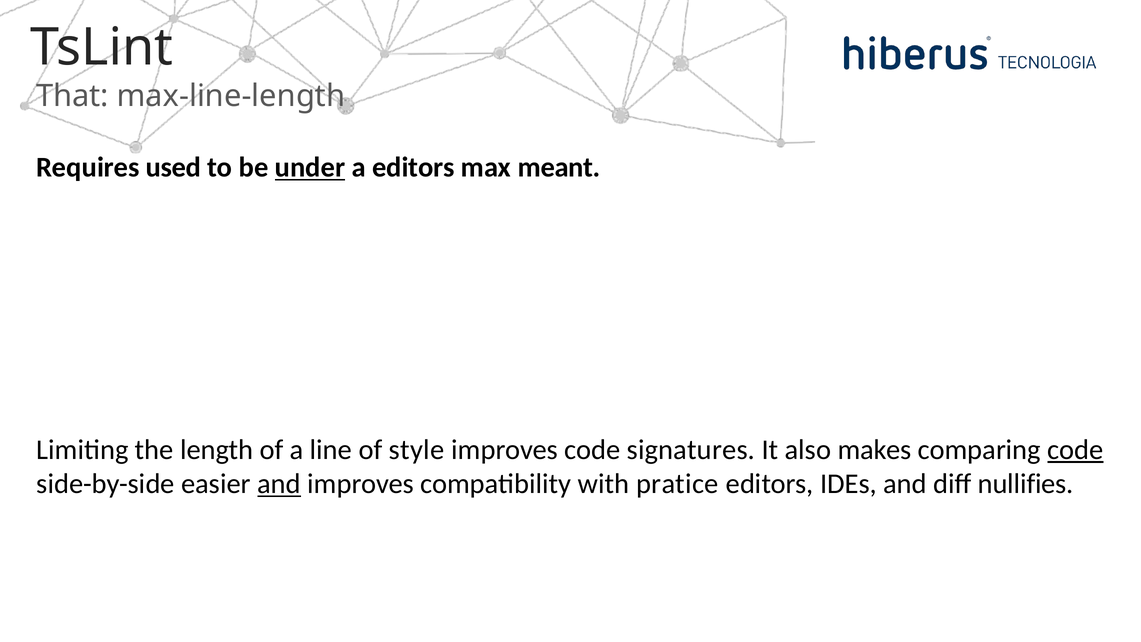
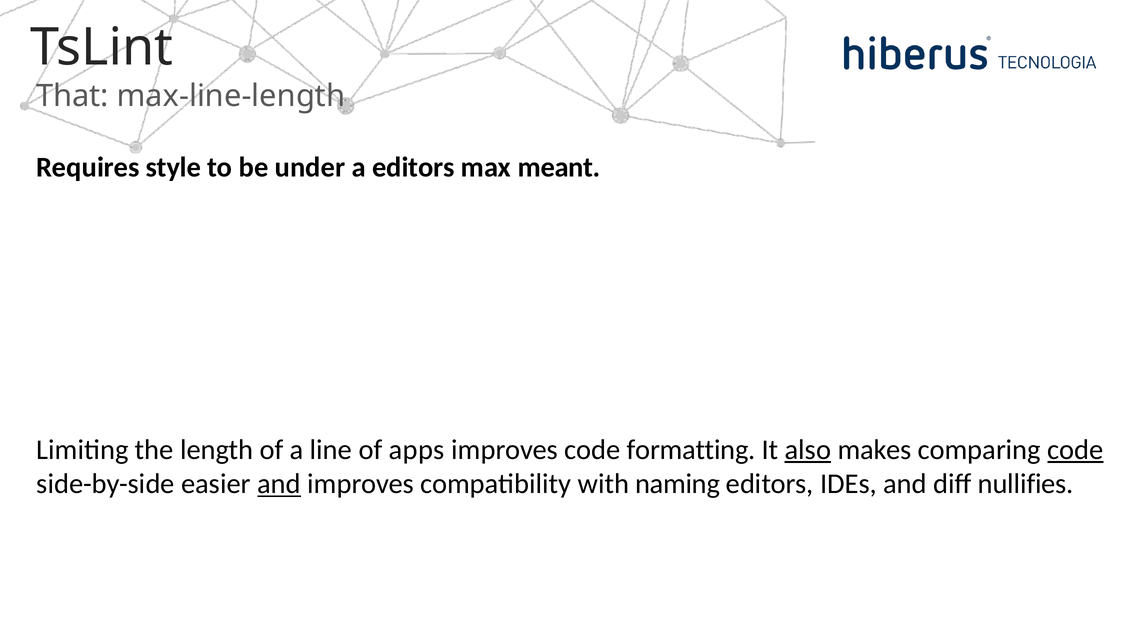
used: used -> style
under underline: present -> none
style: style -> apps
signatures: signatures -> formatting
also underline: none -> present
pratice: pratice -> naming
